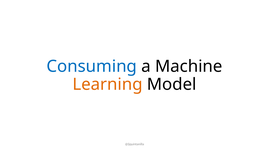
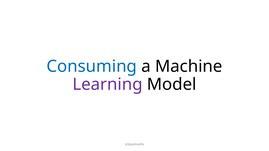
Learning colour: orange -> purple
